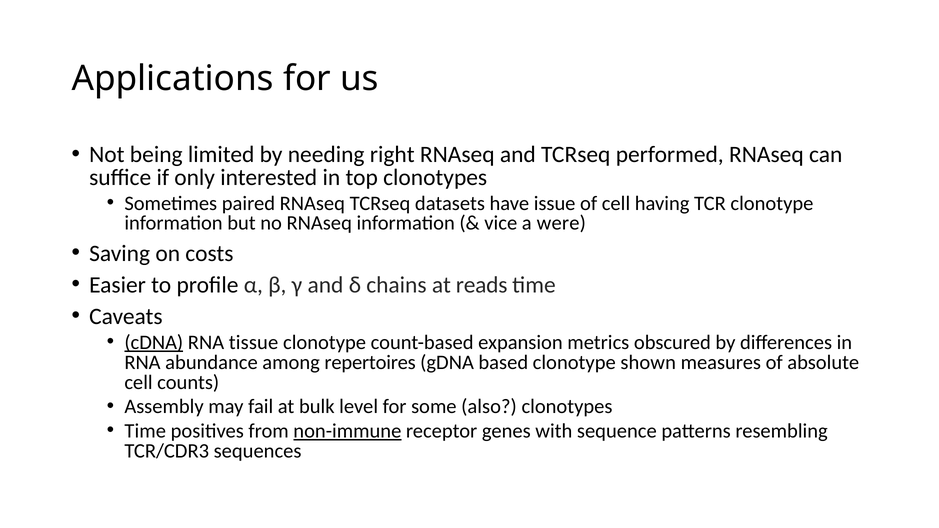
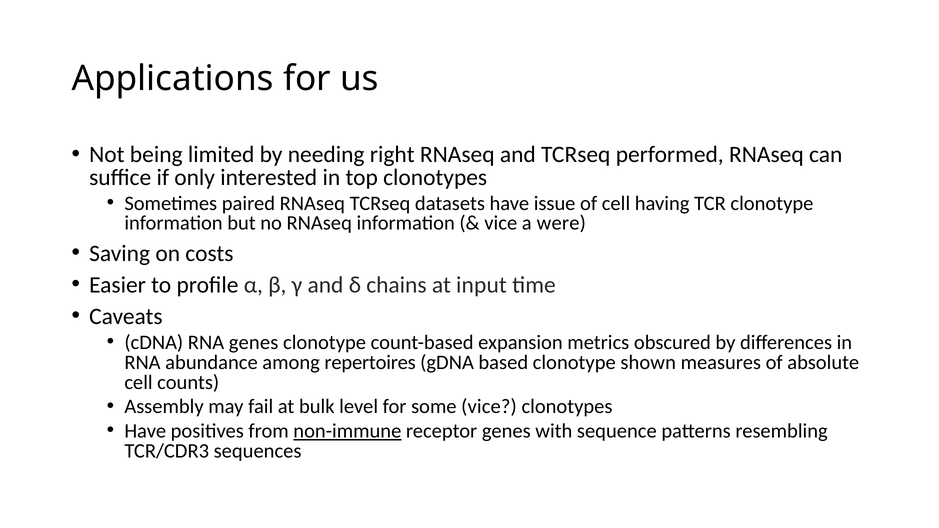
reads: reads -> input
cDNA underline: present -> none
RNA tissue: tissue -> genes
some also: also -> vice
Time at (145, 431): Time -> Have
